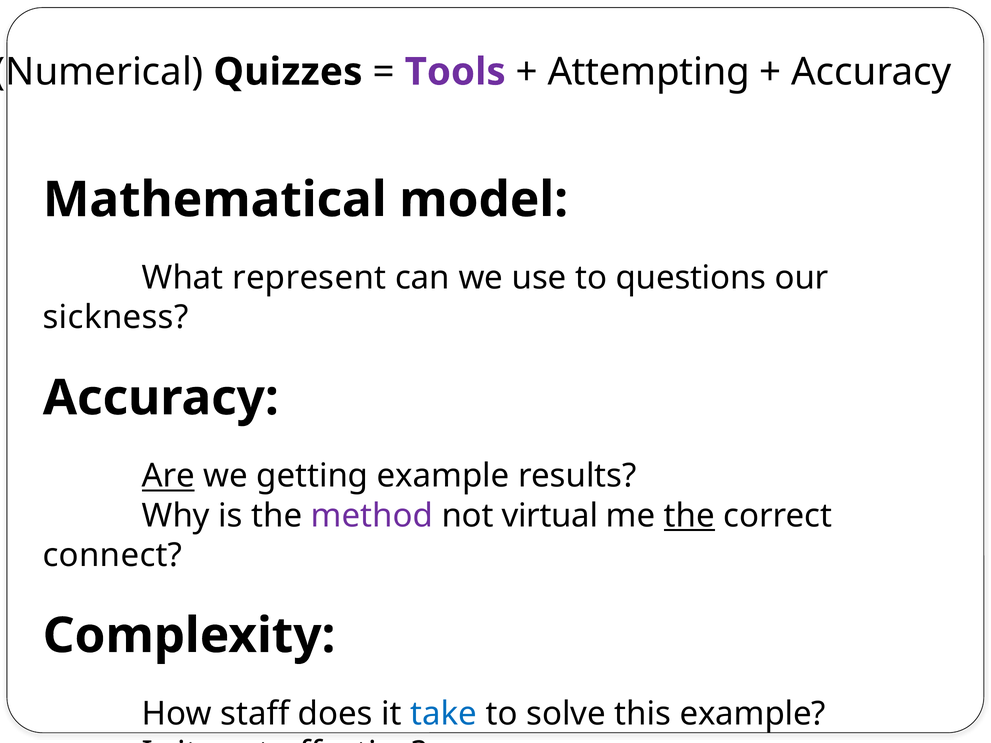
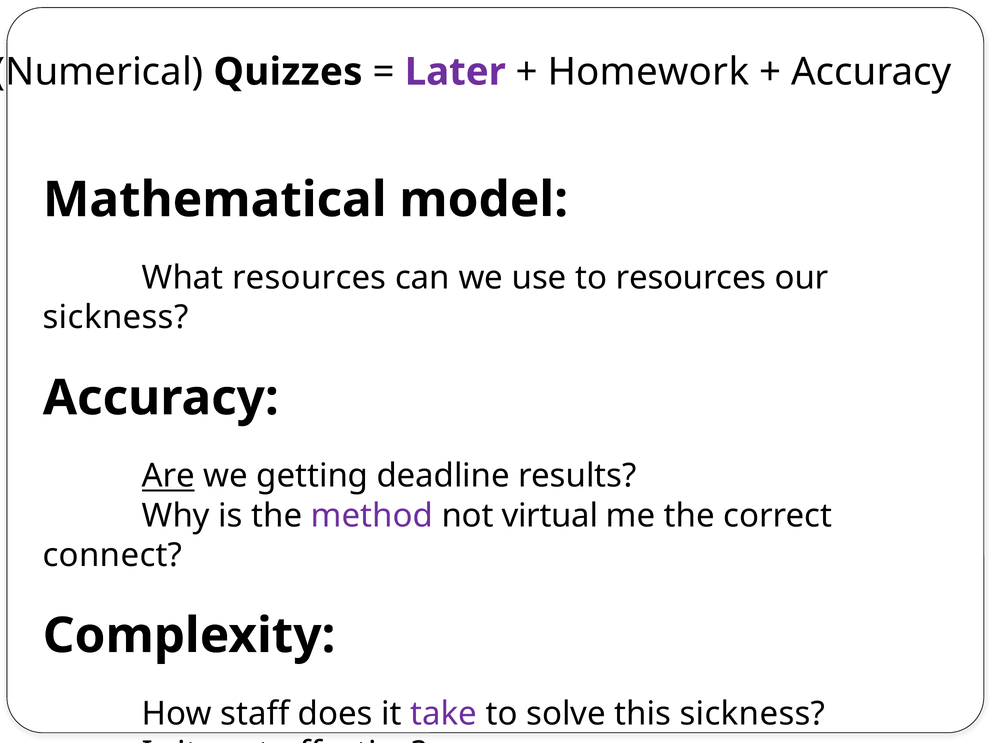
Tools: Tools -> Later
Attempting: Attempting -> Homework
What represent: represent -> resources
to questions: questions -> resources
getting example: example -> deadline
the at (689, 516) underline: present -> none
take colour: blue -> purple
this example: example -> sickness
